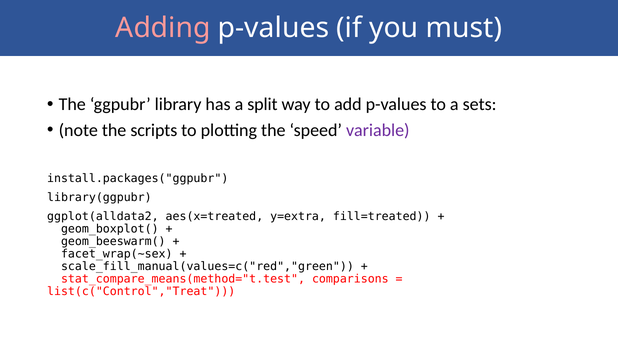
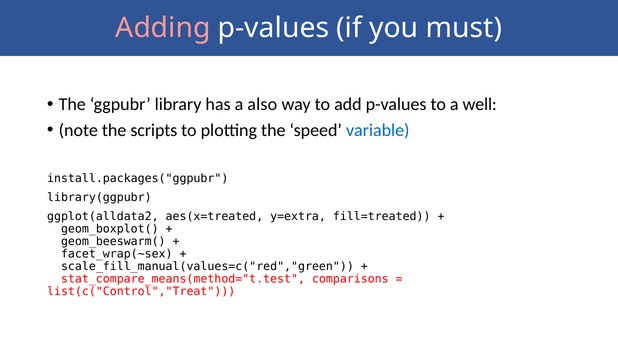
split: split -> also
sets: sets -> well
variable colour: purple -> blue
